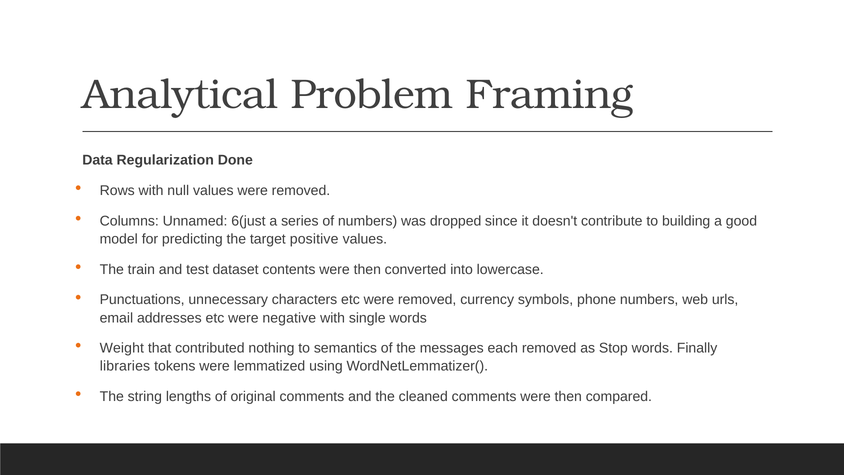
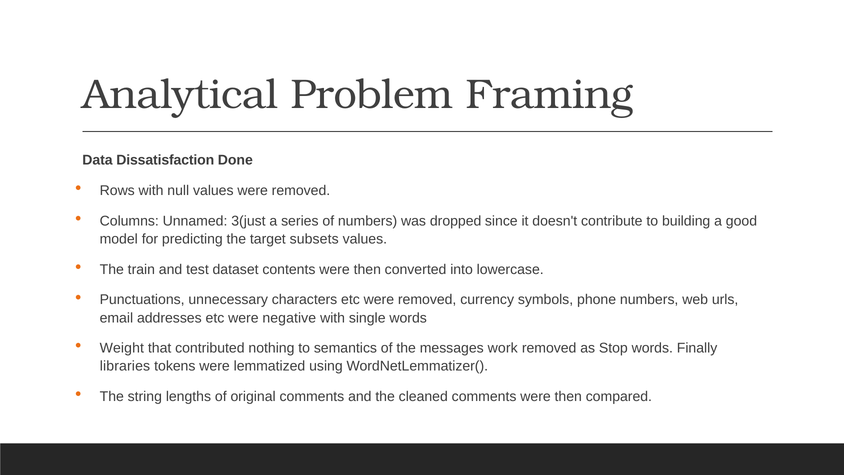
Regularization: Regularization -> Dissatisfaction
6(just: 6(just -> 3(just
positive: positive -> subsets
each: each -> work
